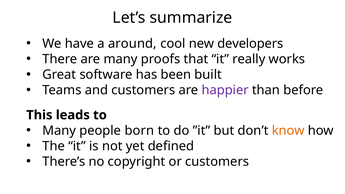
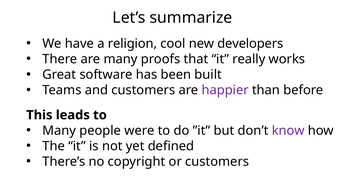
around: around -> religion
born: born -> were
know colour: orange -> purple
